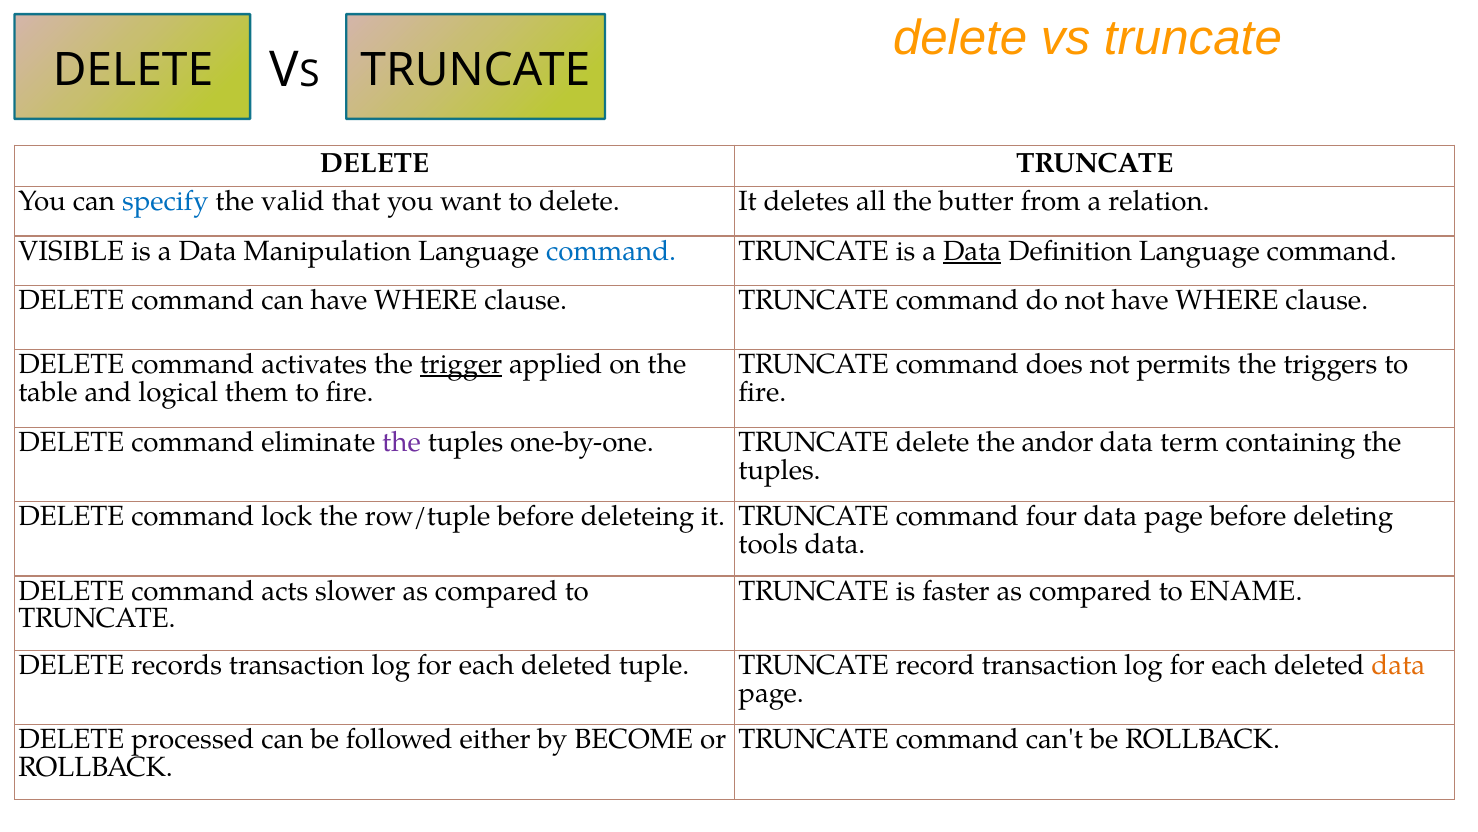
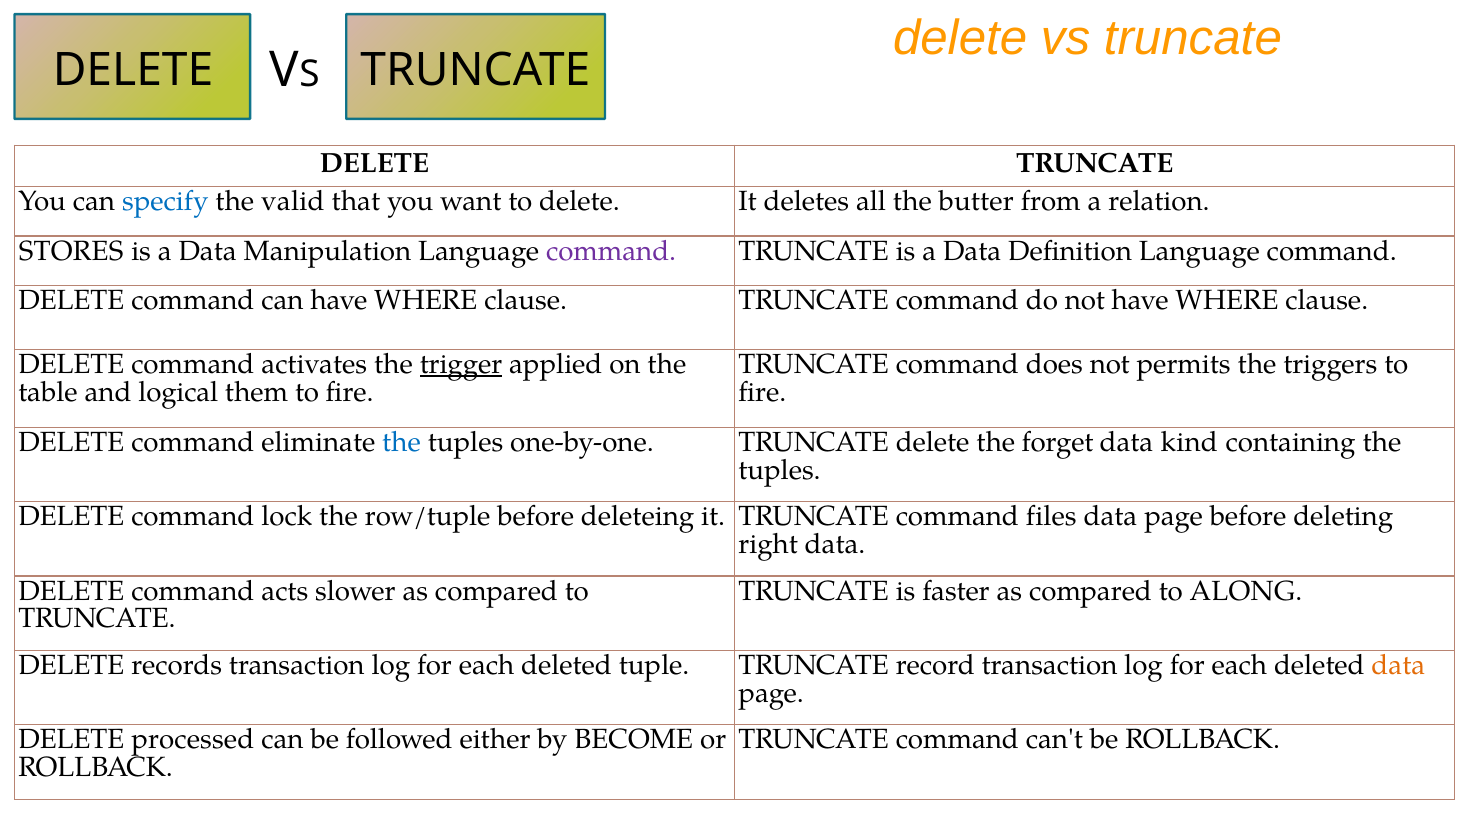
VISIBLE: VISIBLE -> STORES
command at (611, 251) colour: blue -> purple
Data at (972, 251) underline: present -> none
the at (402, 442) colour: purple -> blue
andor: andor -> forget
term: term -> kind
four: four -> files
tools: tools -> right
ENAME: ENAME -> ALONG
